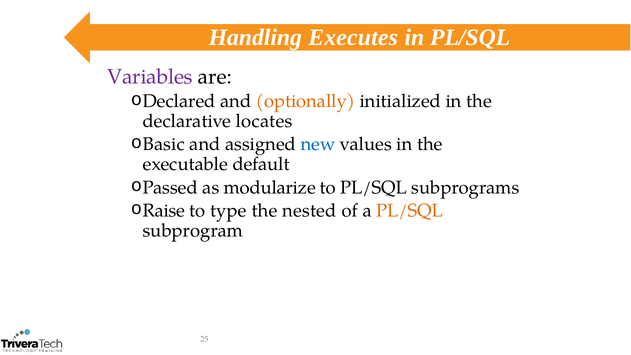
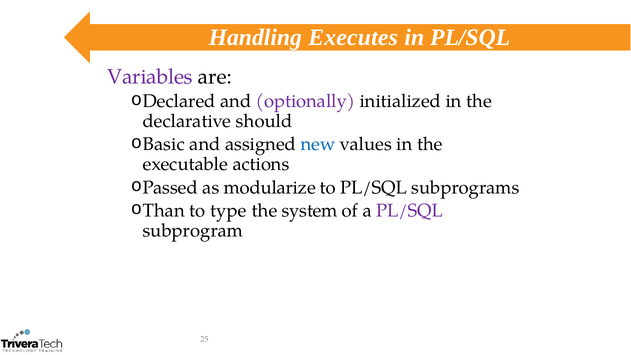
optionally colour: orange -> purple
locates: locates -> should
default: default -> actions
Raise: Raise -> Than
nested: nested -> system
PL/SQL at (410, 211) colour: orange -> purple
